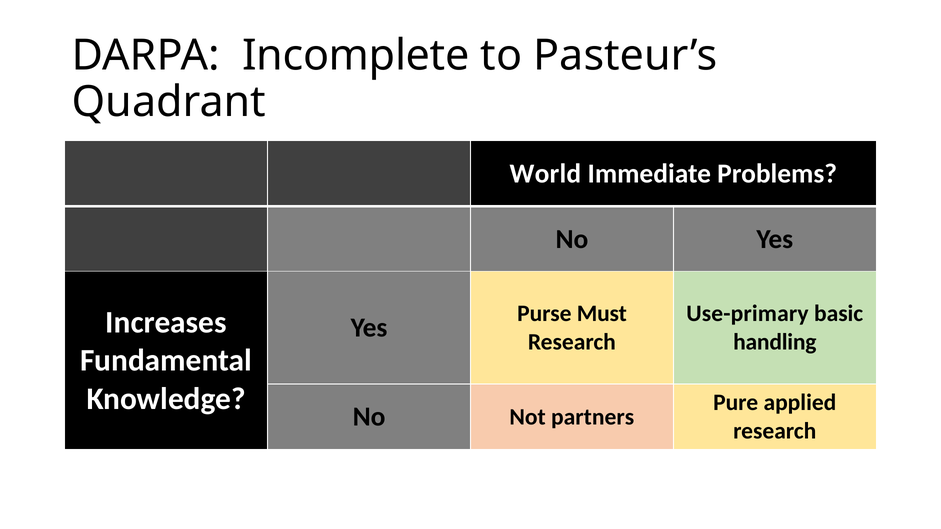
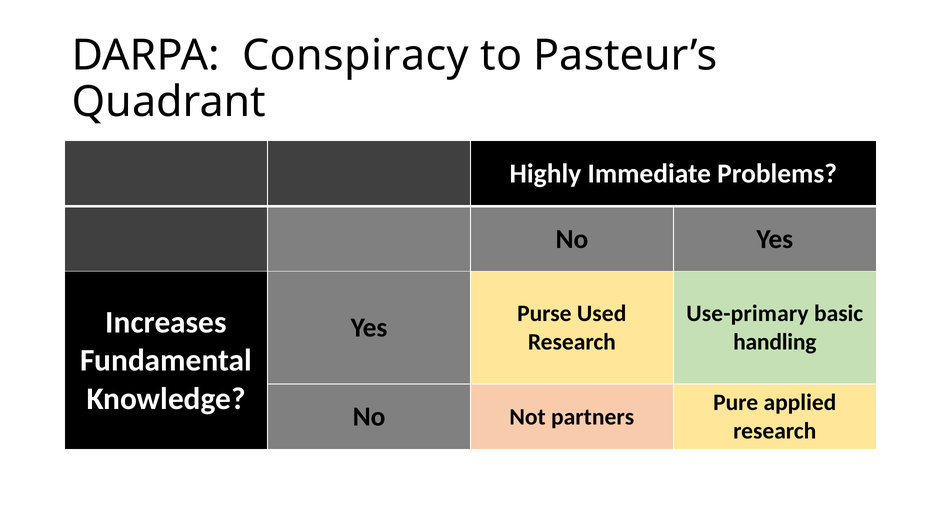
Incomplete: Incomplete -> Conspiracy
World: World -> Highly
Must: Must -> Used
